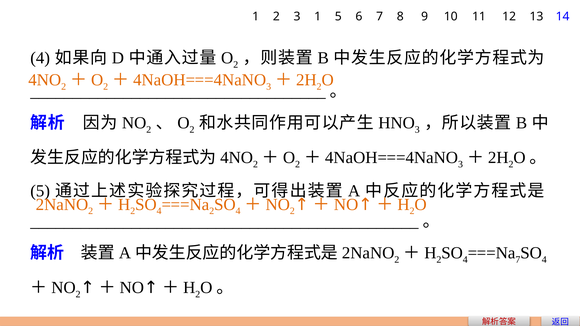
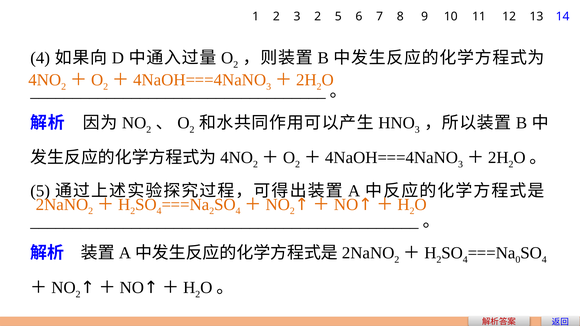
3 1: 1 -> 2
7 at (518, 260): 7 -> 0
